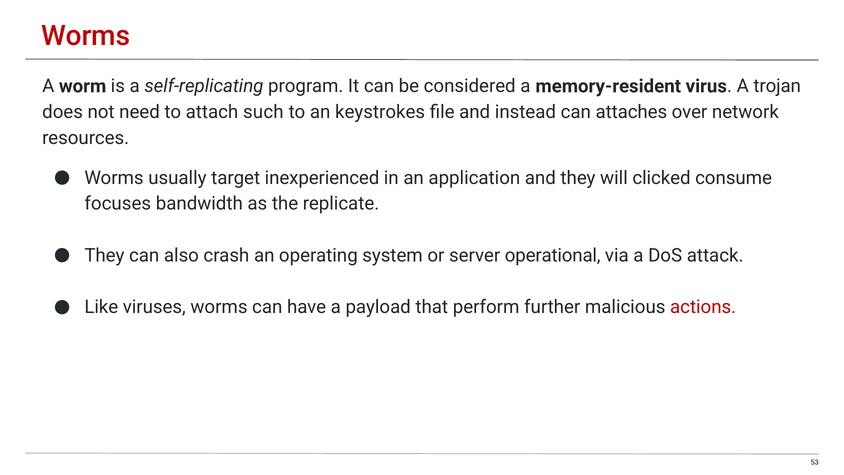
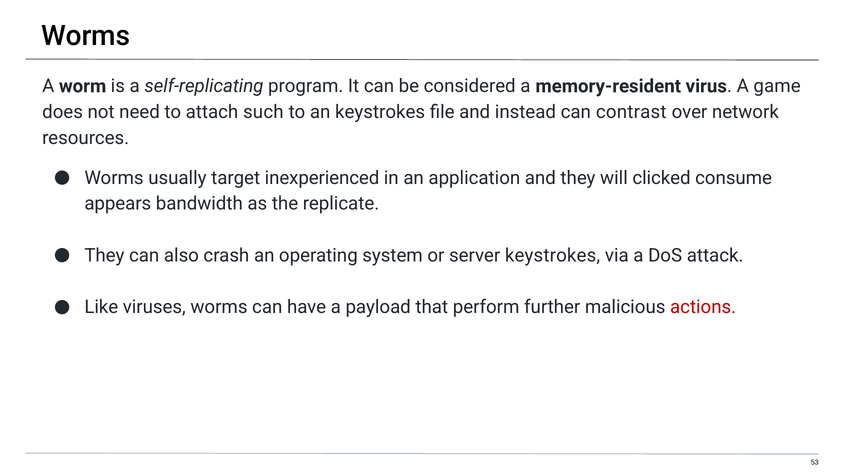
Worms at (86, 36) colour: red -> black
trojan: trojan -> game
attaches: attaches -> contrast
focuses: focuses -> appears
server operational: operational -> keystrokes
